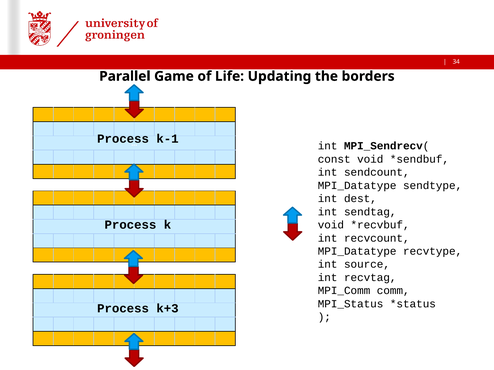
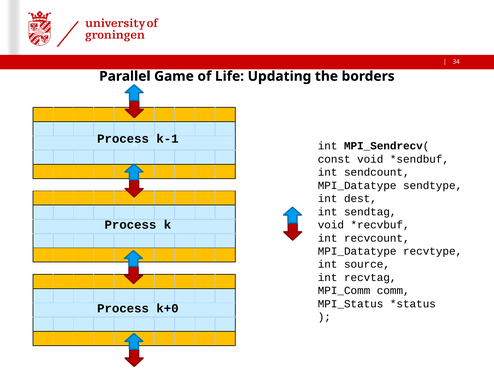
k+3: k+3 -> k+0
